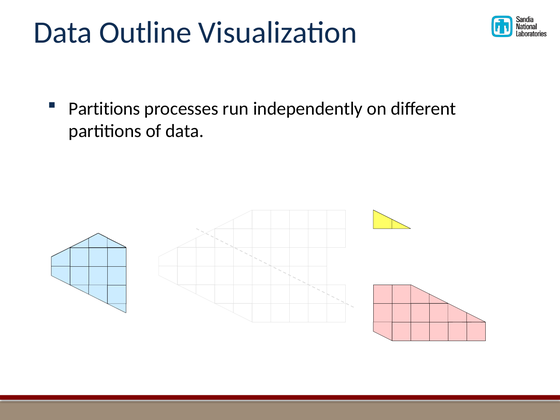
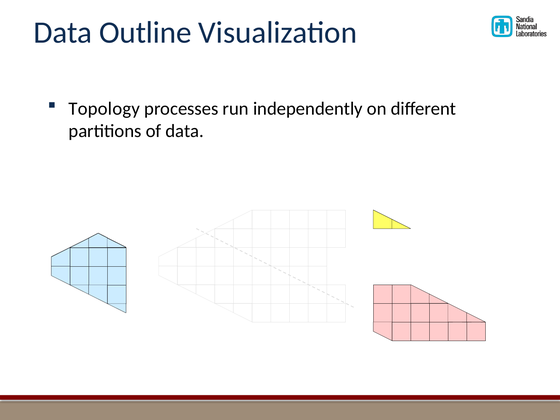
Partitions at (104, 109): Partitions -> Topology
